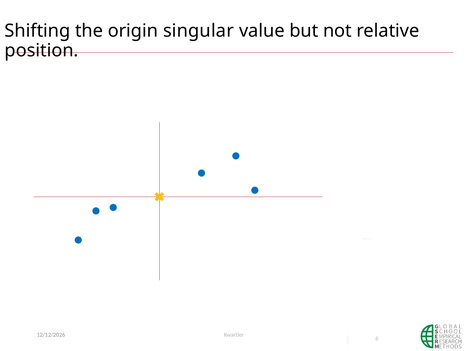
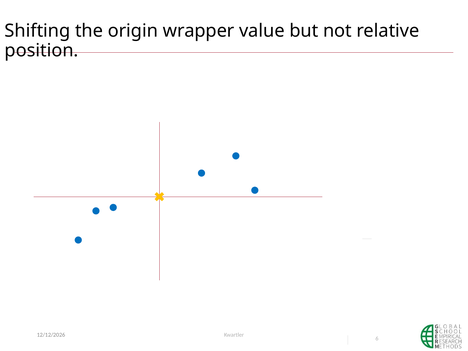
singular: singular -> wrapper
